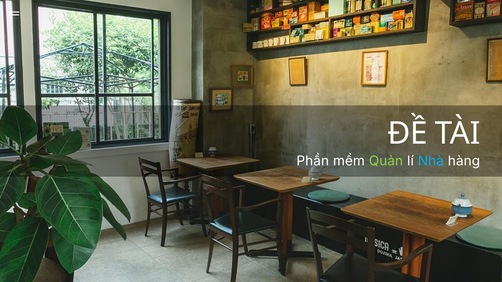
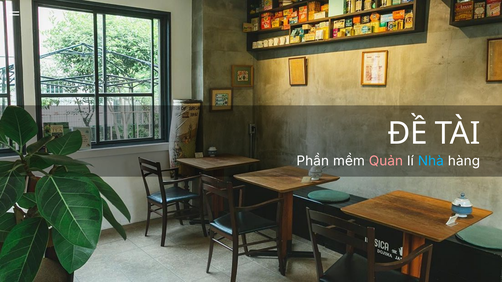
Quản colour: light green -> pink
